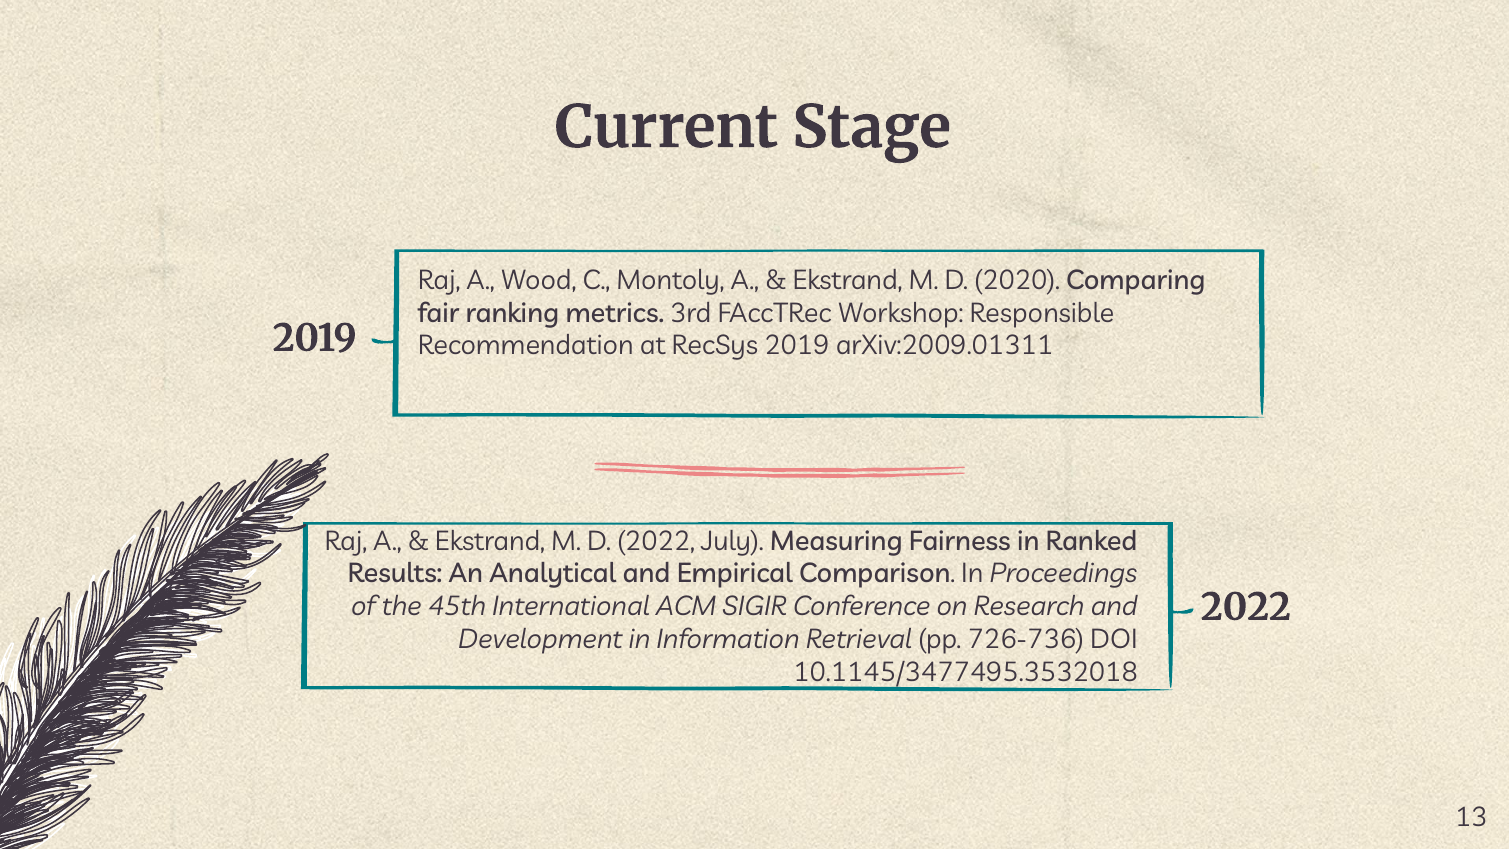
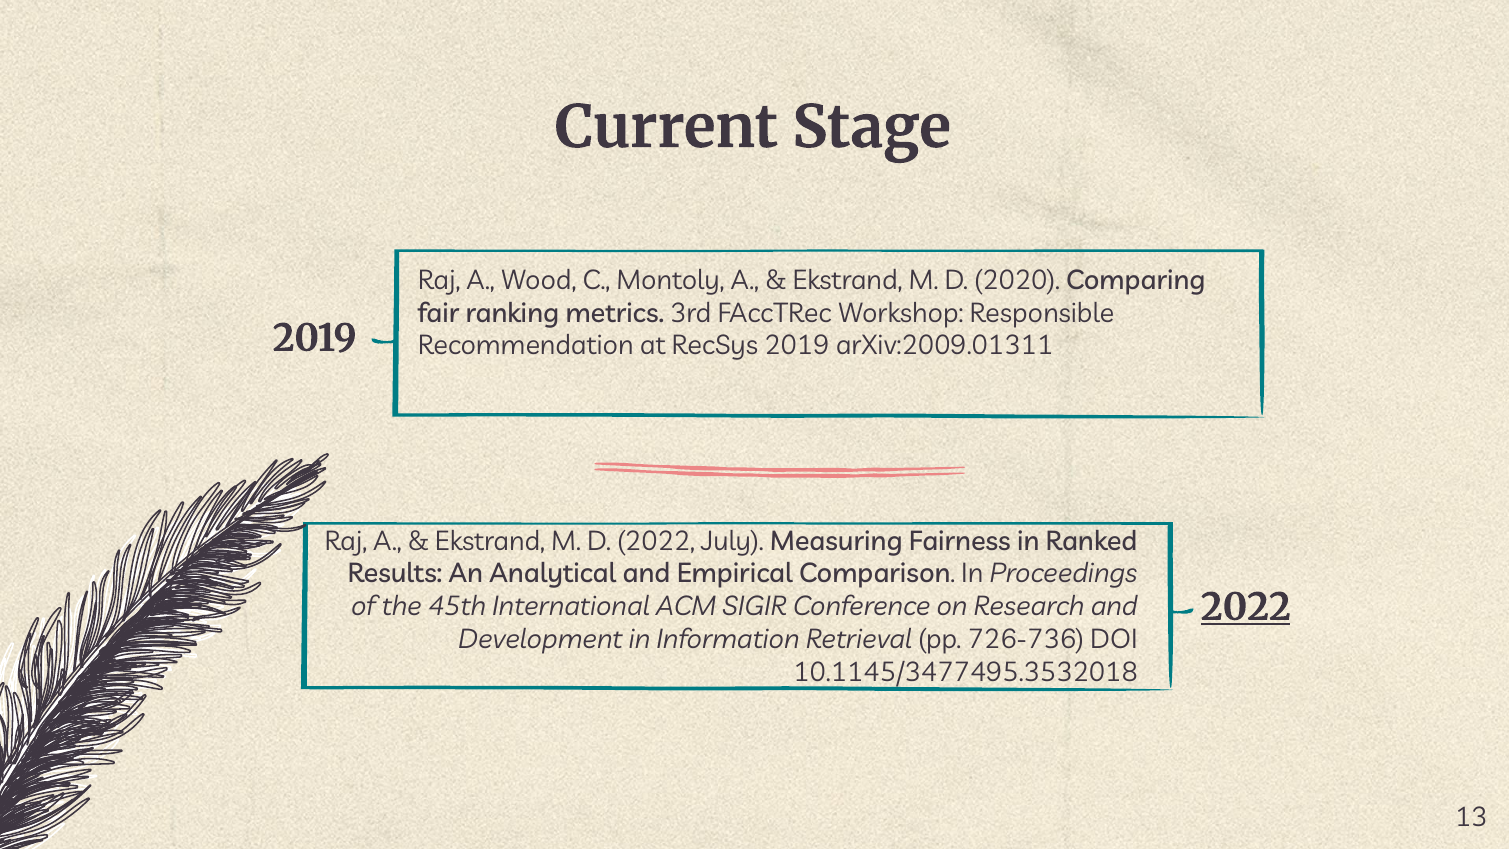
2022 at (1246, 607) underline: none -> present
